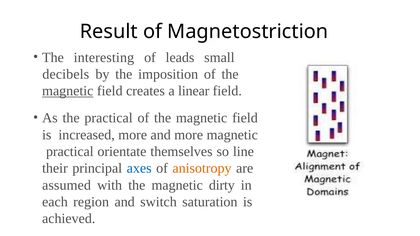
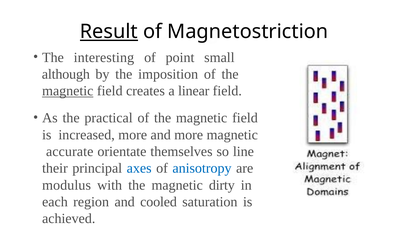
Result underline: none -> present
leads: leads -> point
decibels: decibels -> although
practical at (70, 152): practical -> accurate
anisotropy colour: orange -> blue
assumed: assumed -> modulus
switch: switch -> cooled
